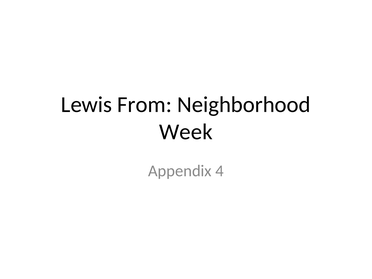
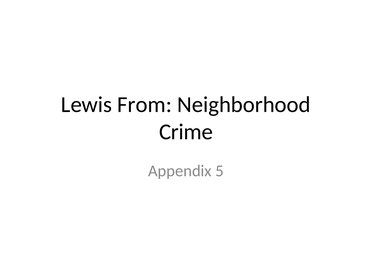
Week: Week -> Crime
4: 4 -> 5
